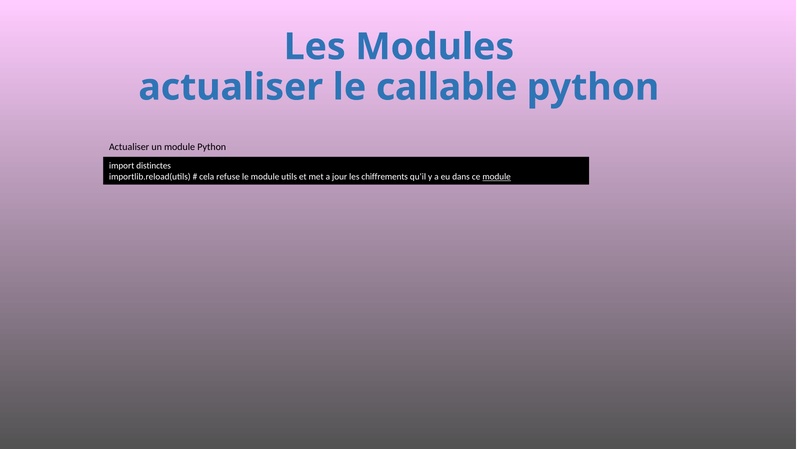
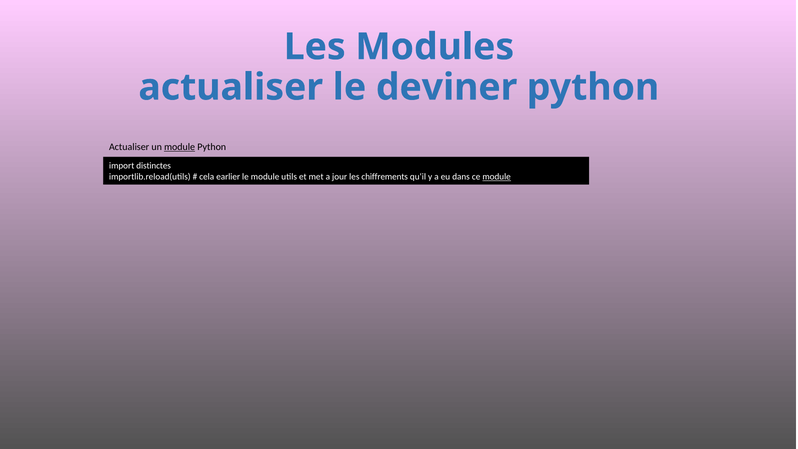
callable: callable -> deviner
module at (180, 147) underline: none -> present
refuse: refuse -> earlier
